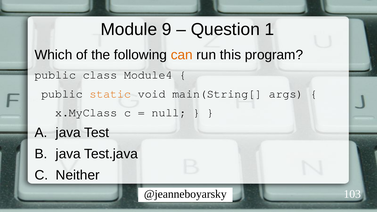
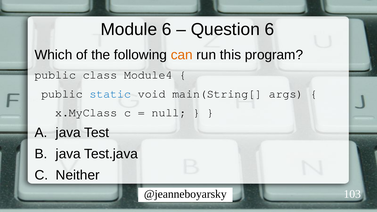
Module 9: 9 -> 6
Question 1: 1 -> 6
static colour: orange -> blue
